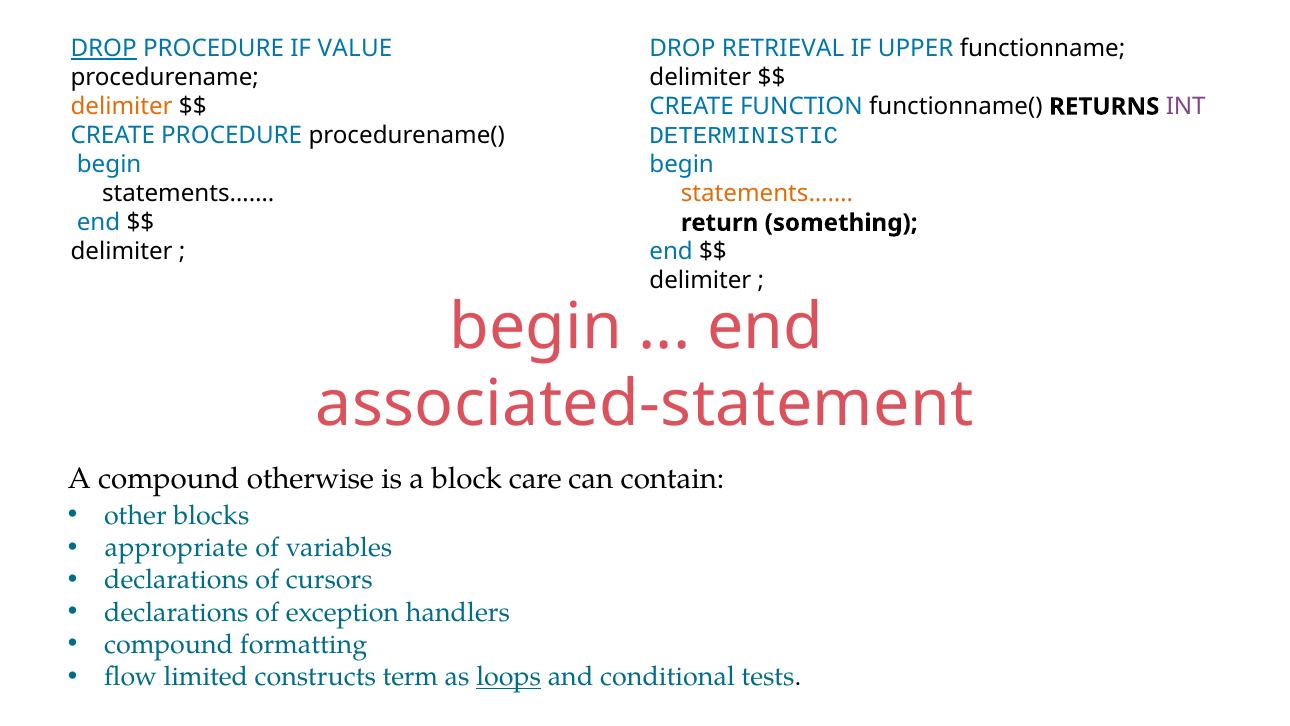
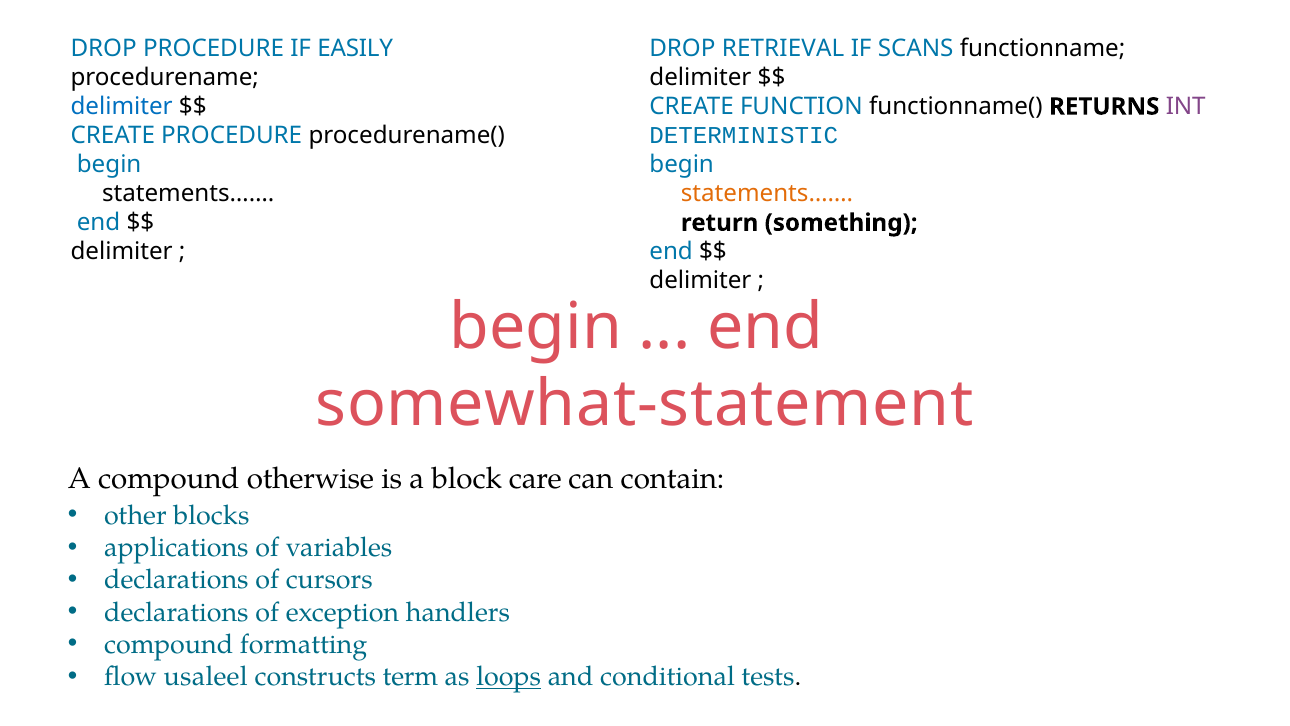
DROP at (104, 49) underline: present -> none
VALUE: VALUE -> EASILY
UPPER: UPPER -> SCANS
delimiter at (122, 107) colour: orange -> blue
associated-statement: associated-statement -> somewhat-statement
appropriate: appropriate -> applications
limited: limited -> usaleel
